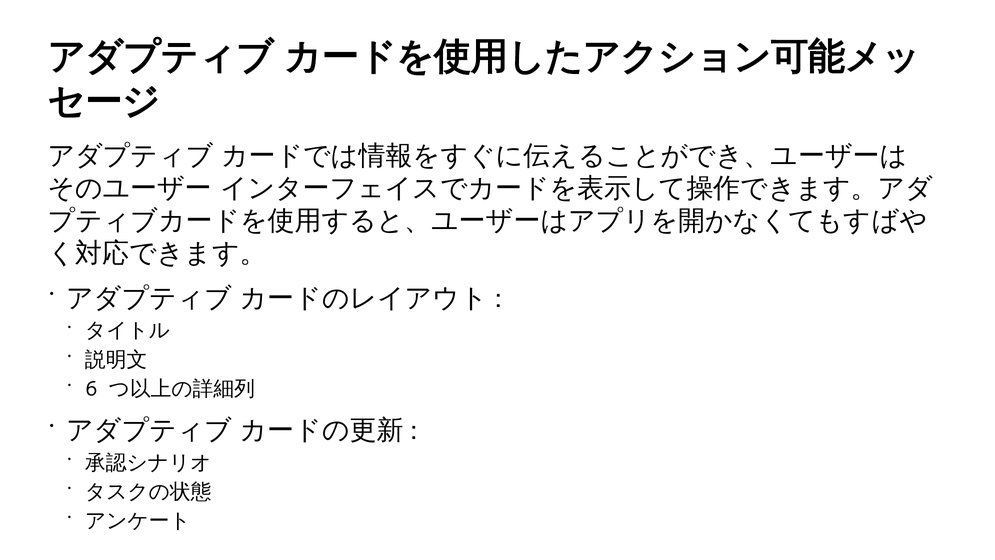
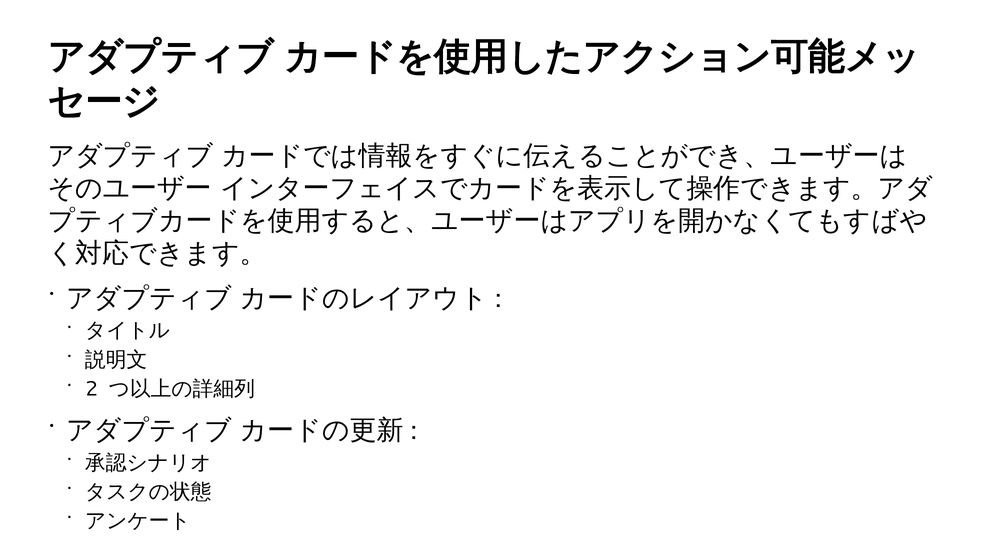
6: 6 -> 2
